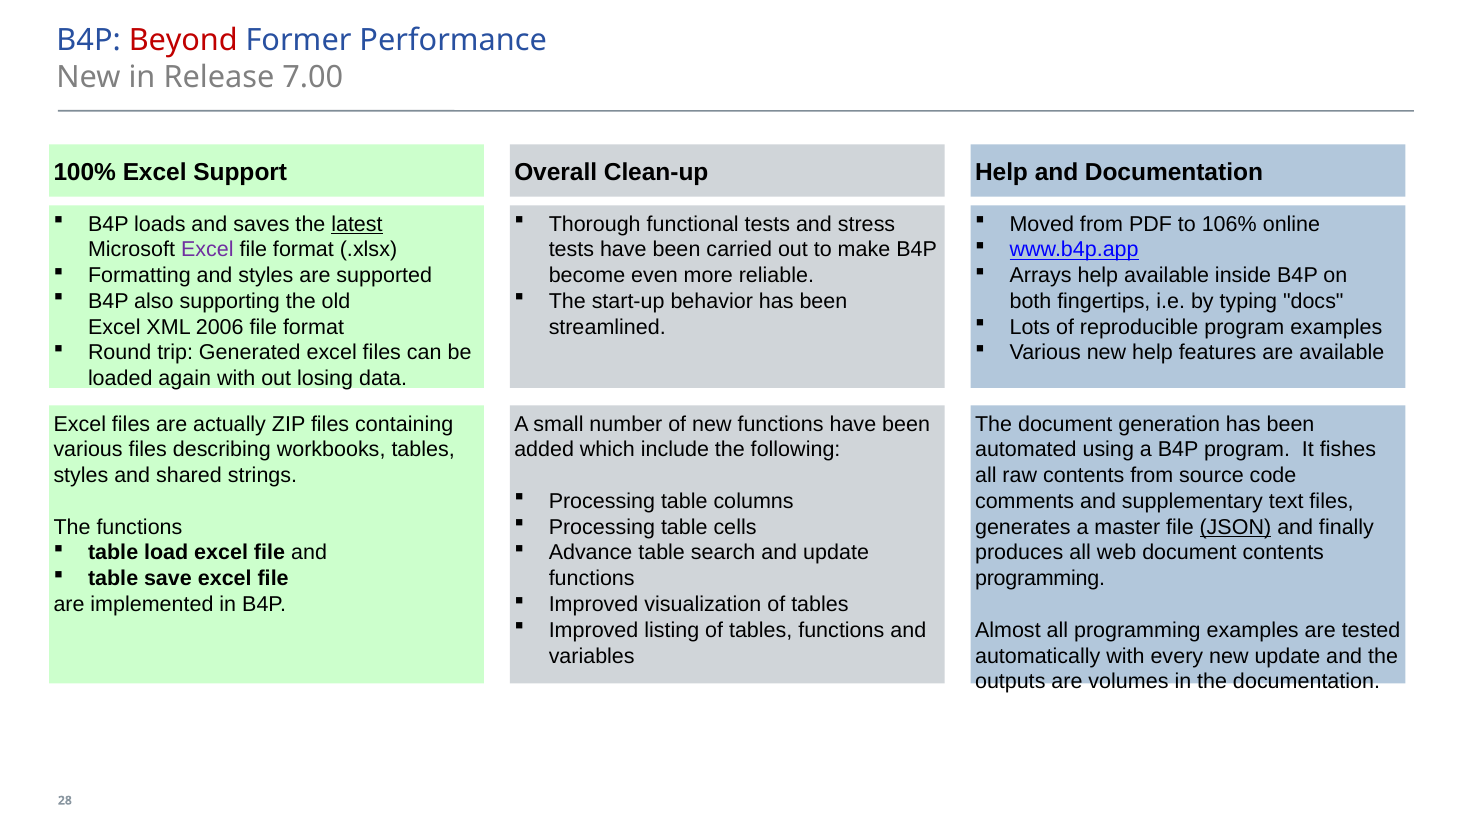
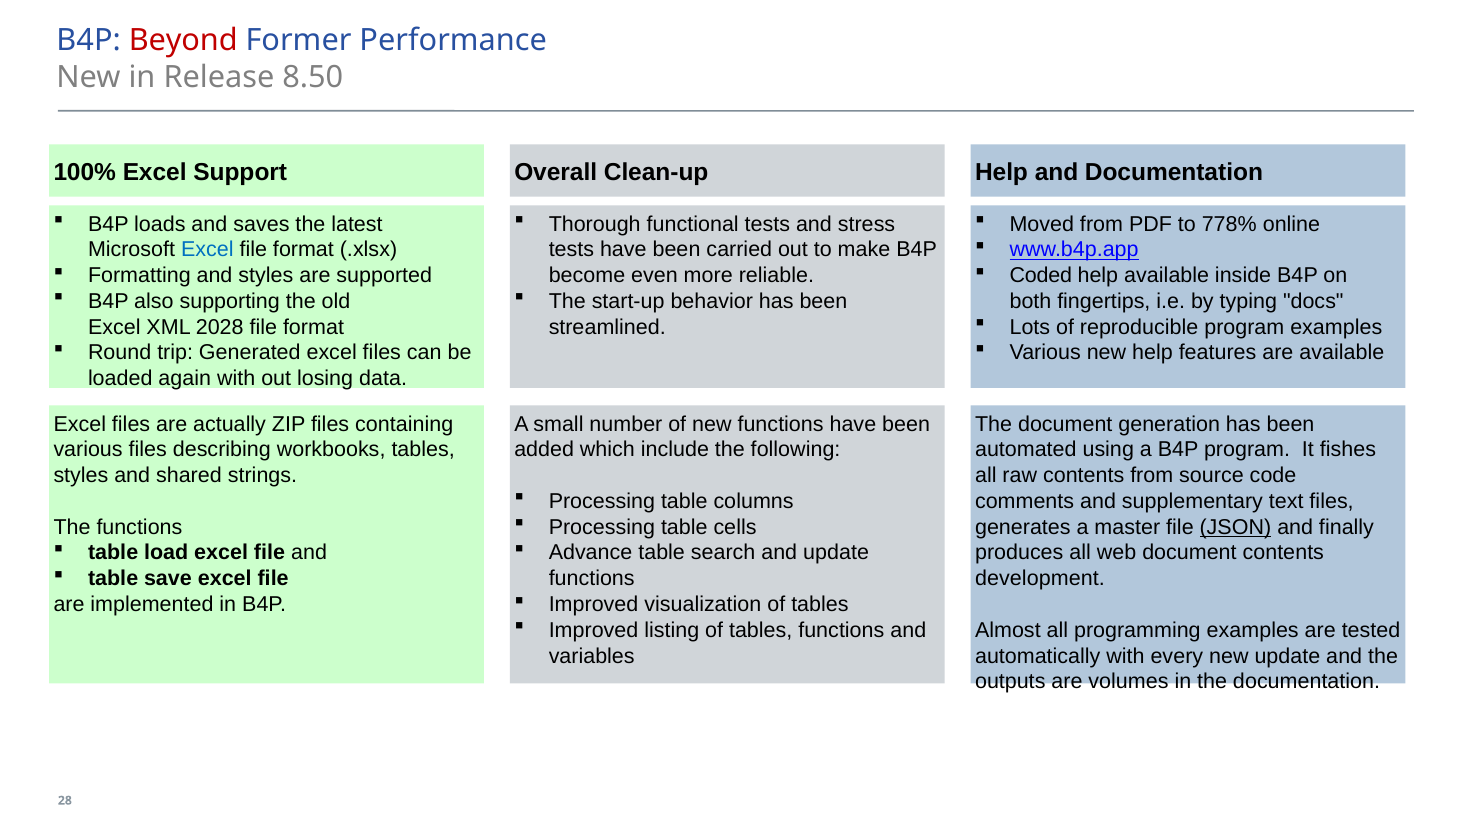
7.00: 7.00 -> 8.50
latest underline: present -> none
106%: 106% -> 778%
Excel at (207, 250) colour: purple -> blue
Arrays: Arrays -> Coded
2006: 2006 -> 2028
programming at (1040, 579): programming -> development
